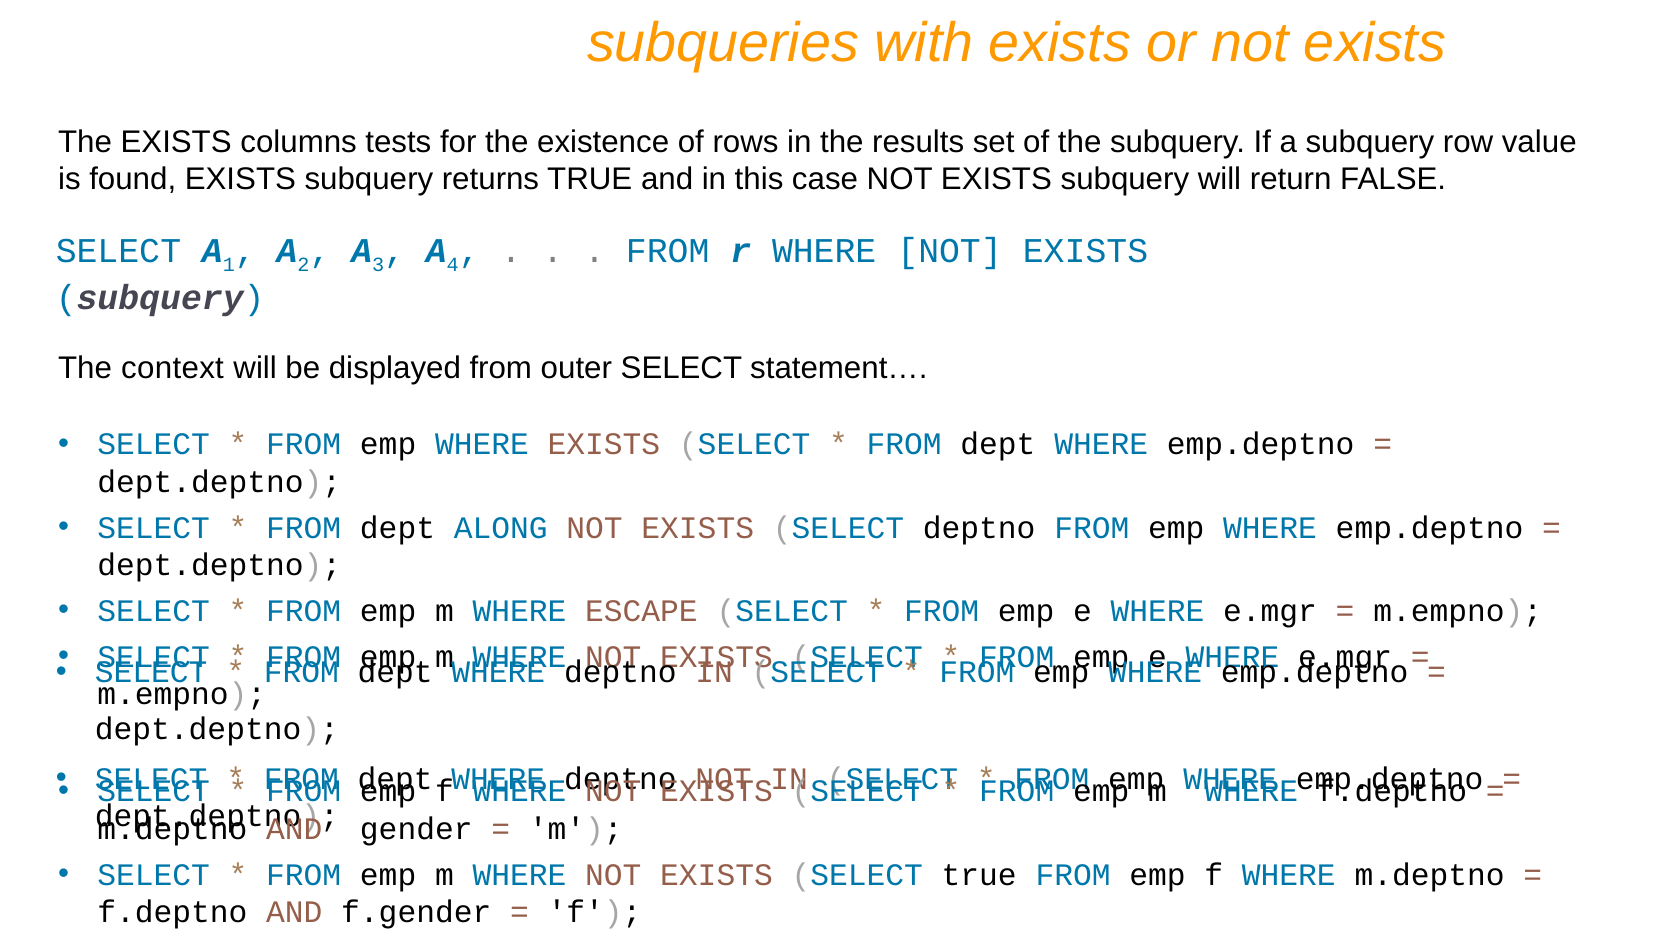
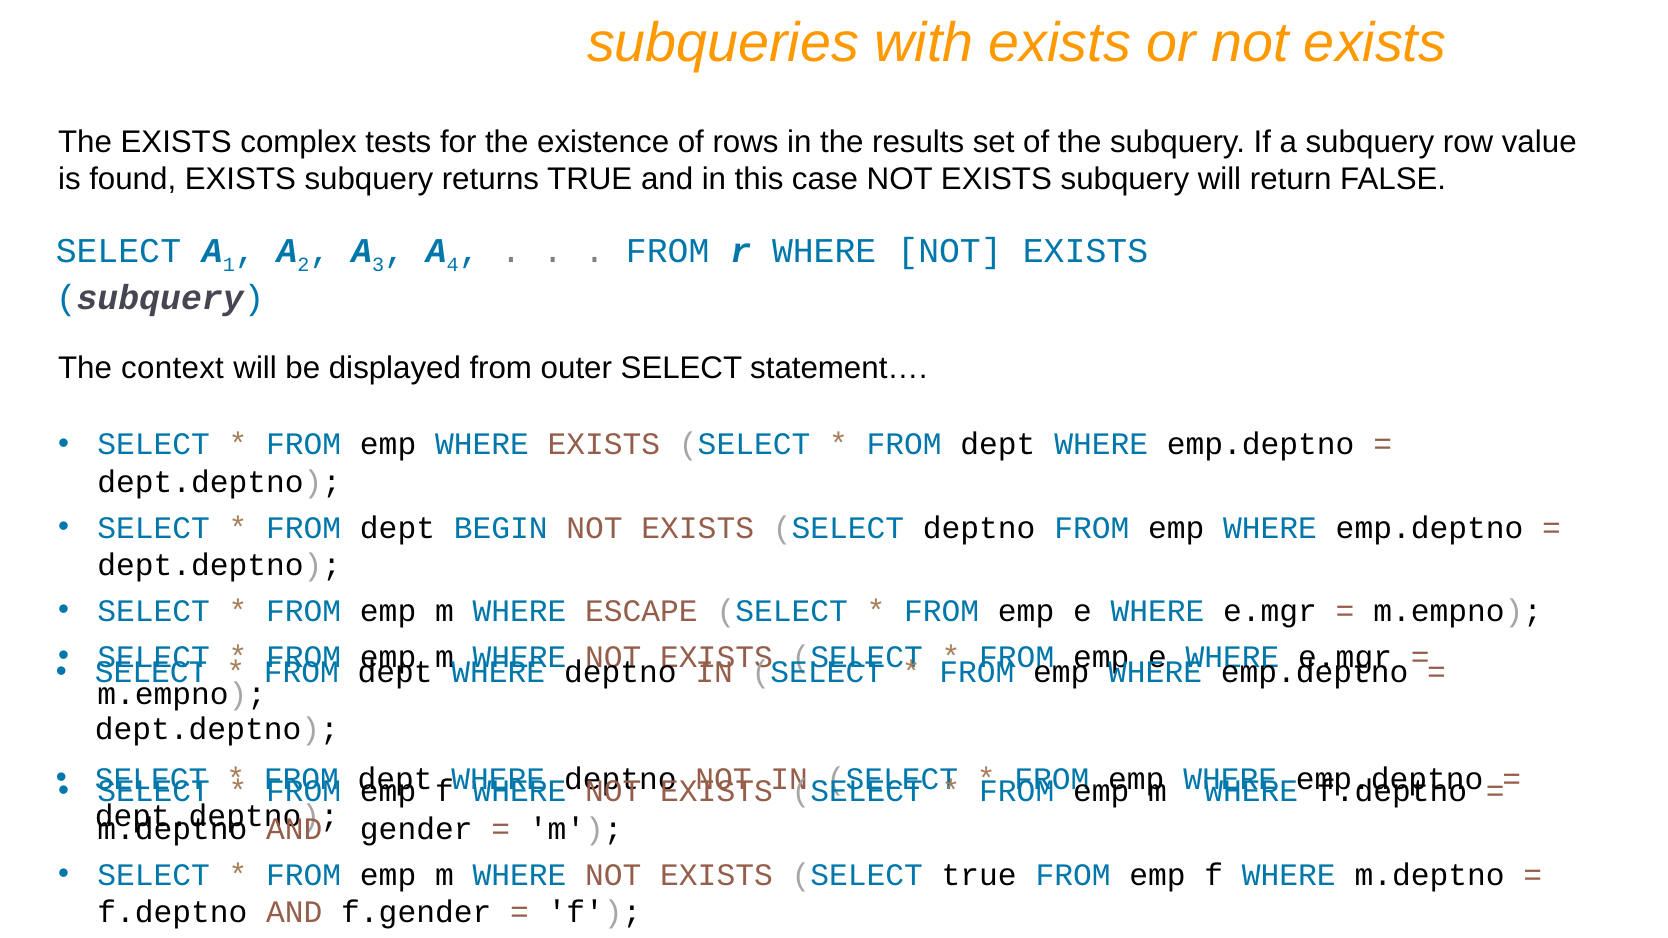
columns: columns -> complex
ALONG: ALONG -> BEGIN
